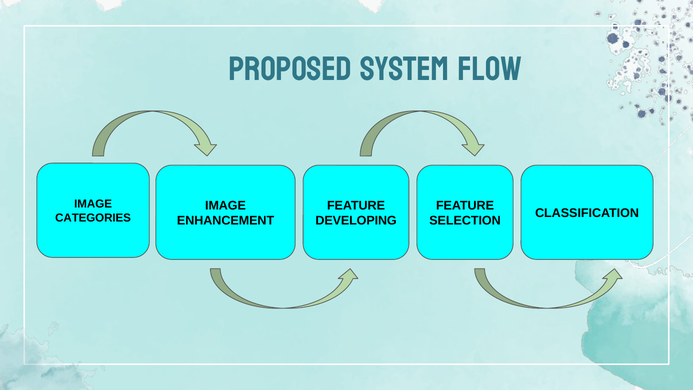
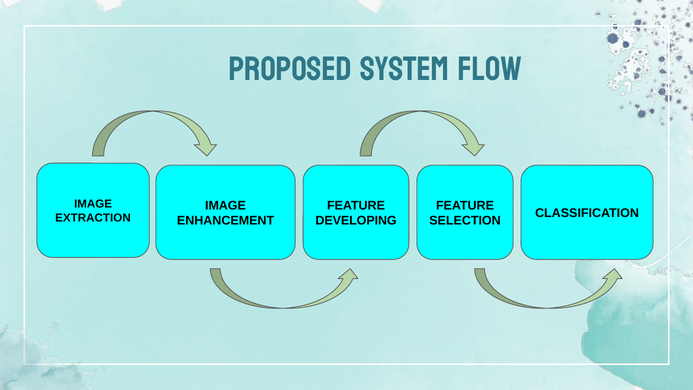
CATEGORIES: CATEGORIES -> EXTRACTION
